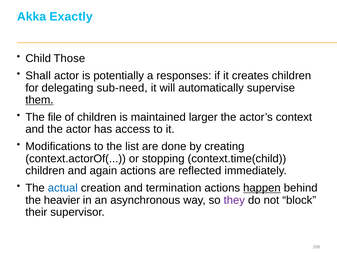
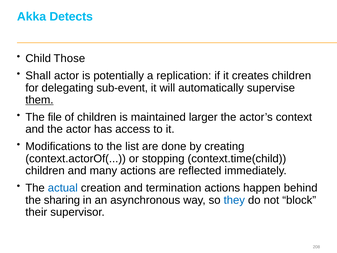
Exactly: Exactly -> Detects
responses: responses -> replication
sub-need: sub-need -> sub-event
again: again -> many
happen underline: present -> none
heavier: heavier -> sharing
they colour: purple -> blue
